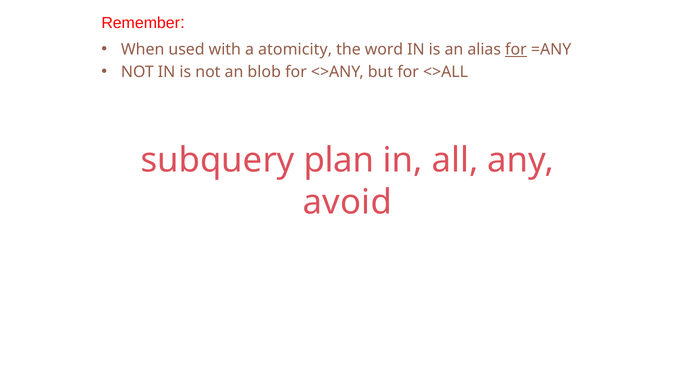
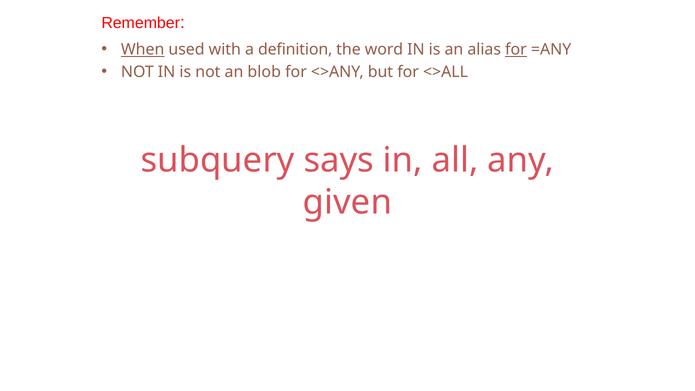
When underline: none -> present
atomicity: atomicity -> definition
plan: plan -> says
avoid: avoid -> given
